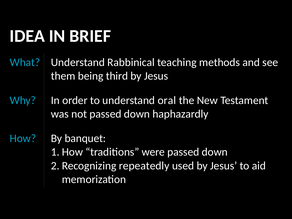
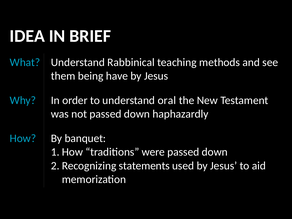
third: third -> have
repeatedly: repeatedly -> statements
